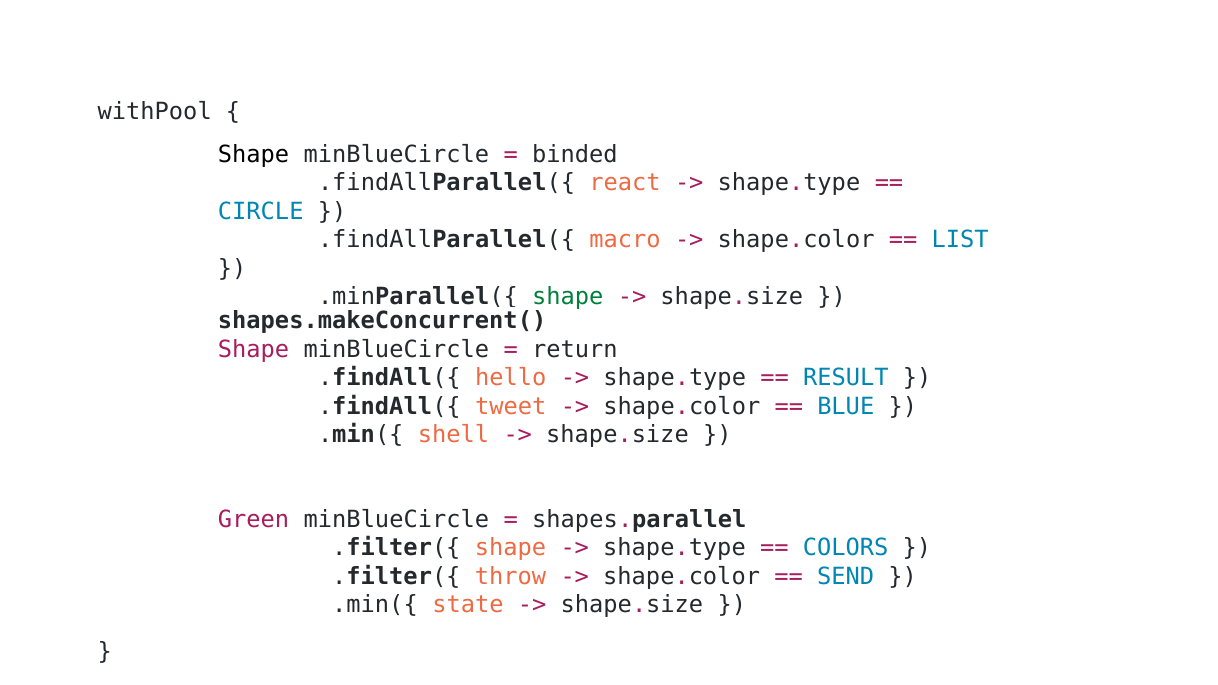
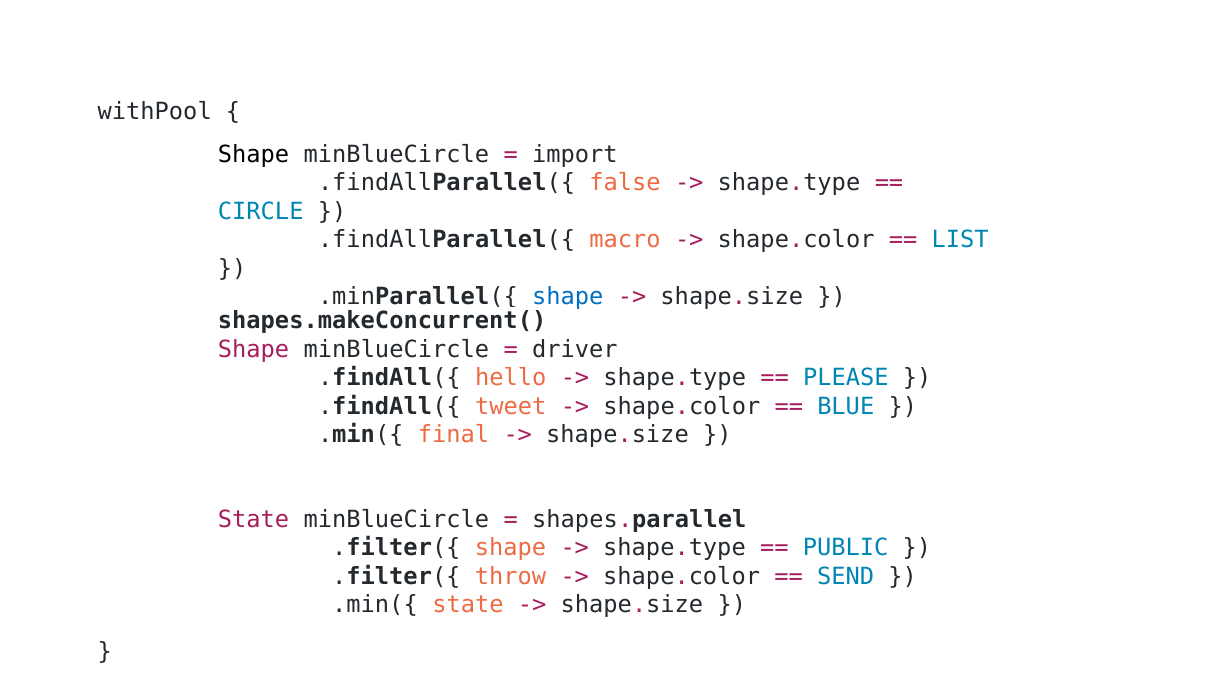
binded: binded -> import
react: react -> false
shape at (568, 297) colour: green -> blue
return: return -> driver
RESULT: RESULT -> PLEASE
shell: shell -> final
Green at (254, 520): Green -> State
COLORS: COLORS -> PUBLIC
